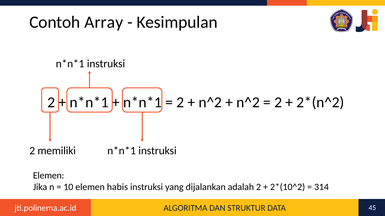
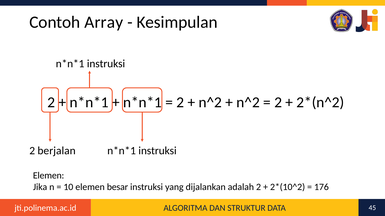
memiliki: memiliki -> berjalan
habis: habis -> besar
314: 314 -> 176
